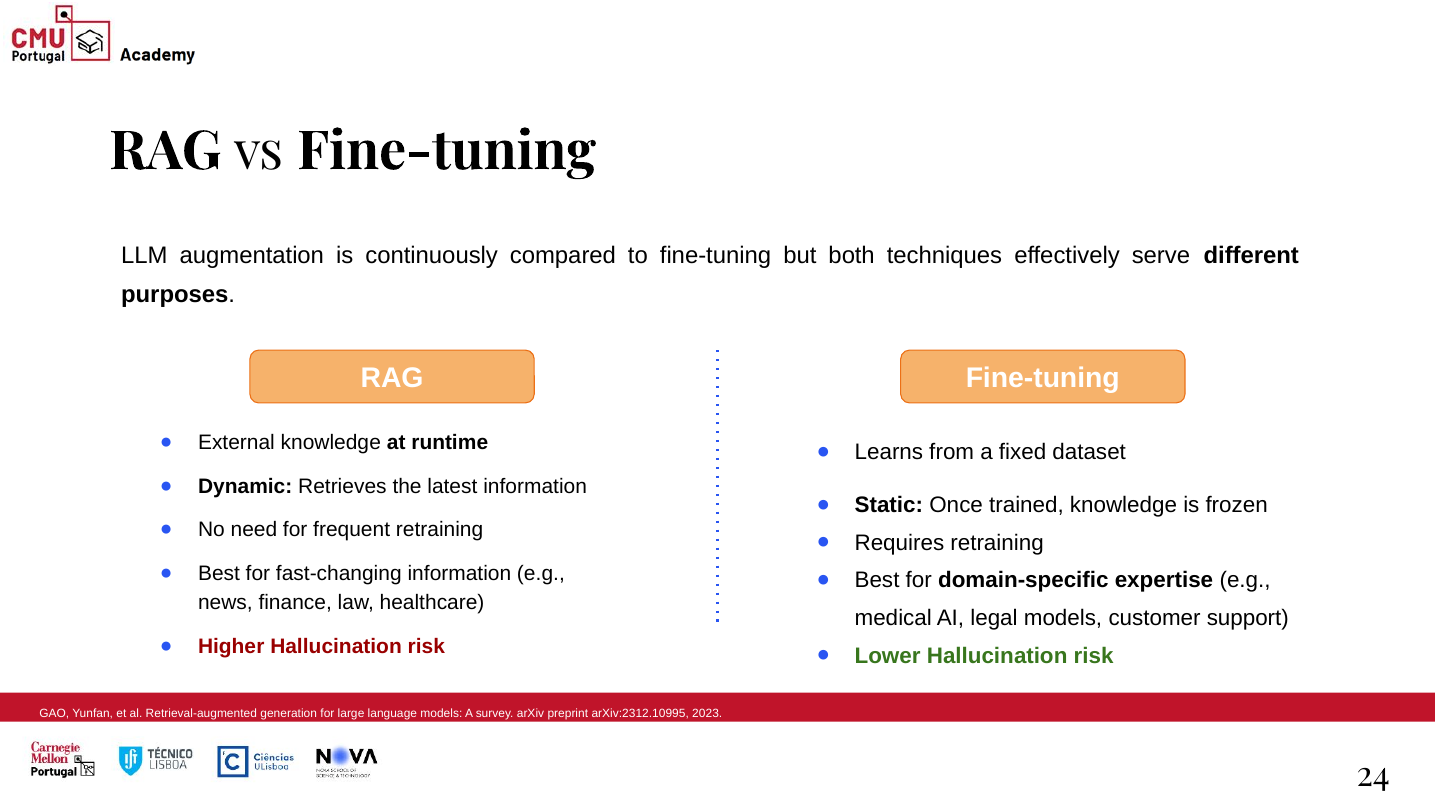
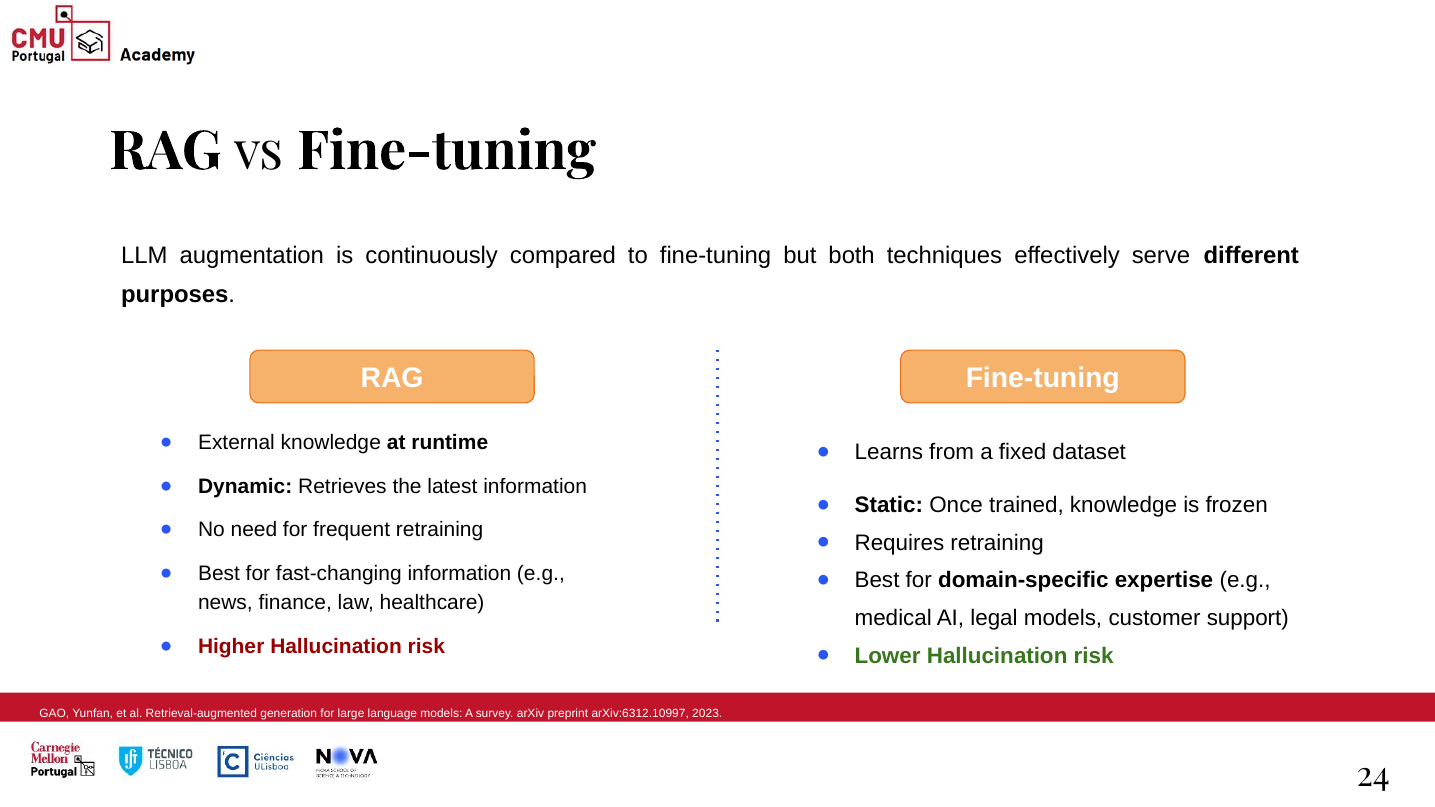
arXiv:2312.10995: arXiv:2312.10995 -> arXiv:6312.10997
